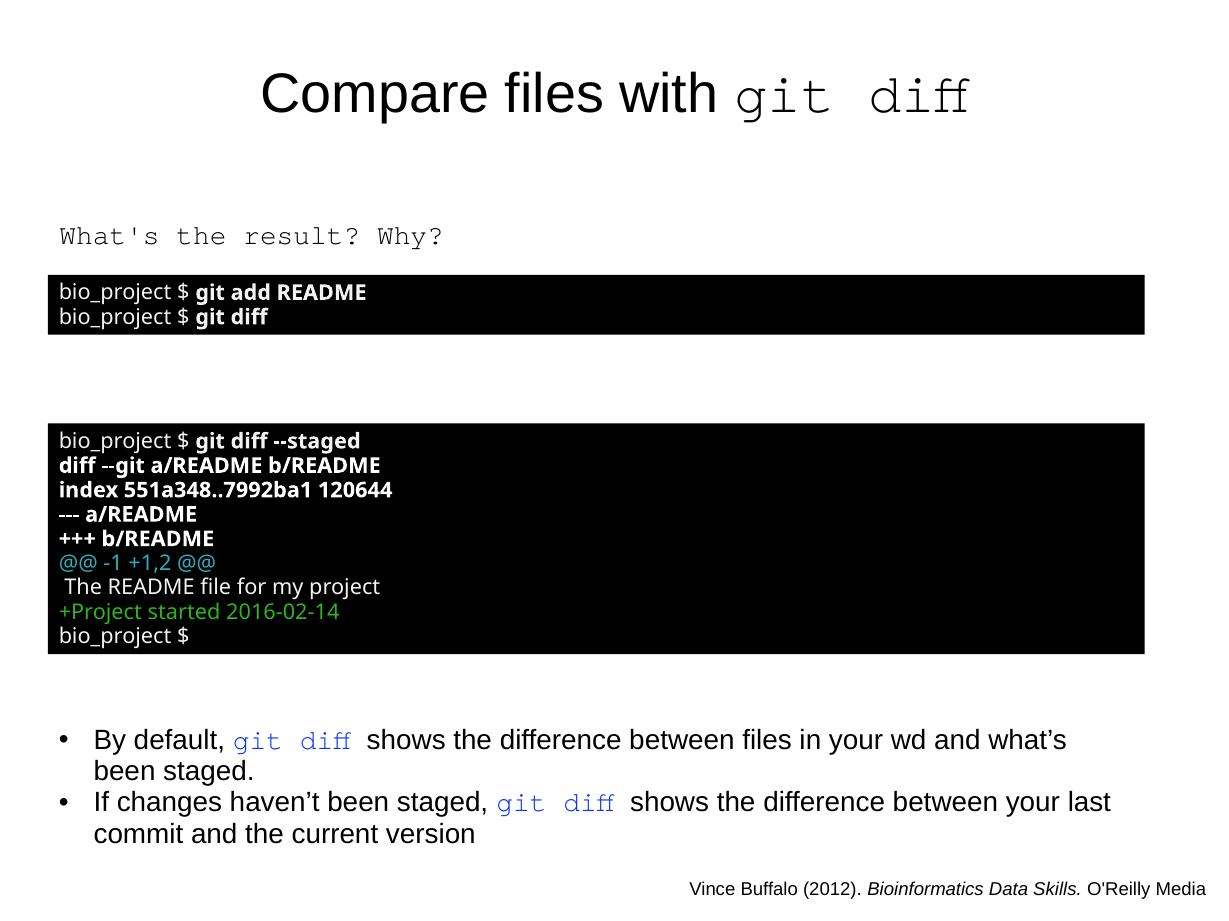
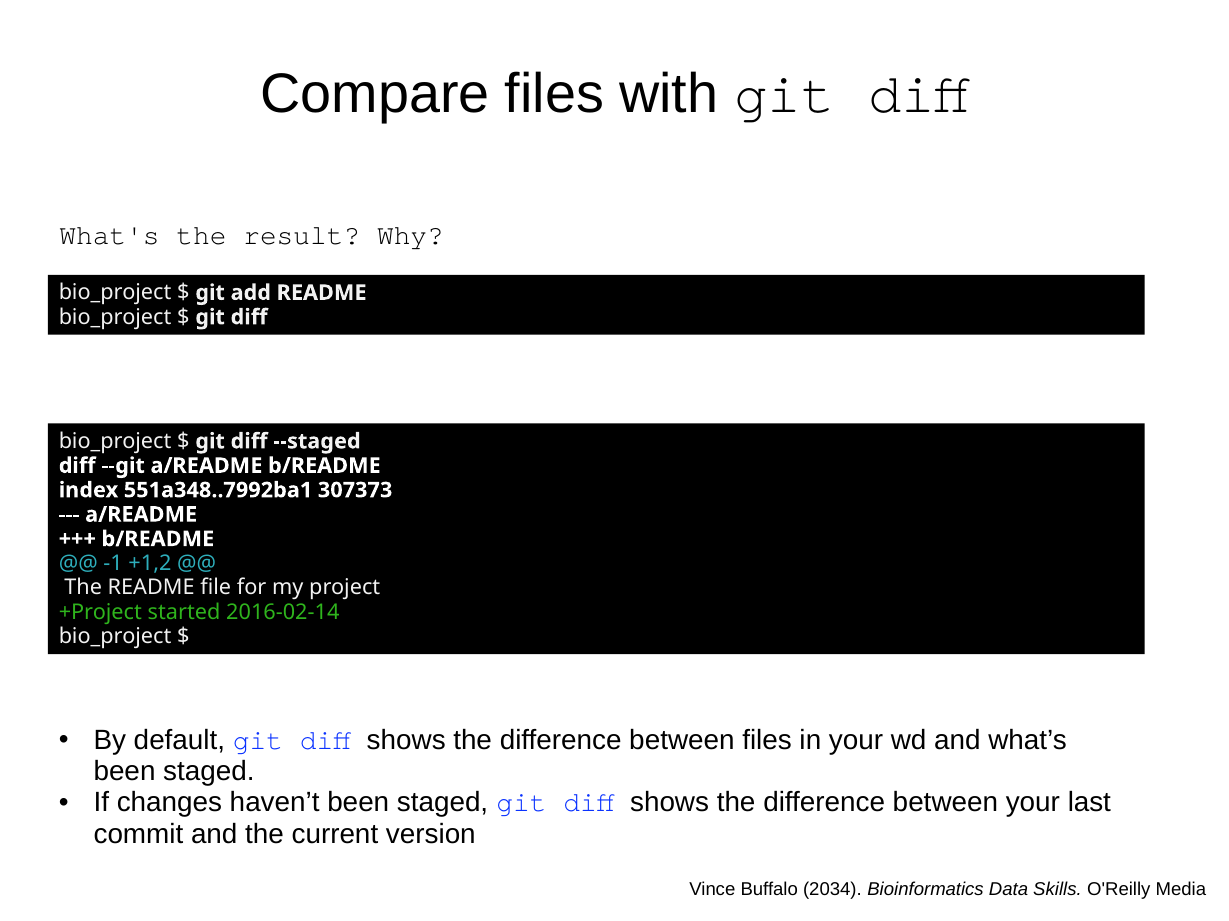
120644: 120644 -> 307373
2012: 2012 -> 2034
